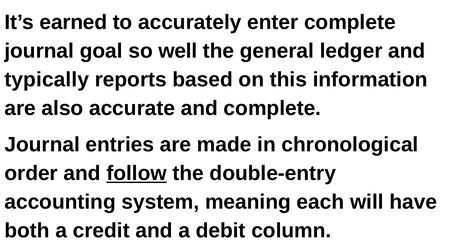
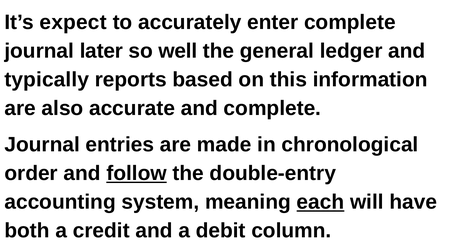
earned: earned -> expect
goal: goal -> later
each underline: none -> present
